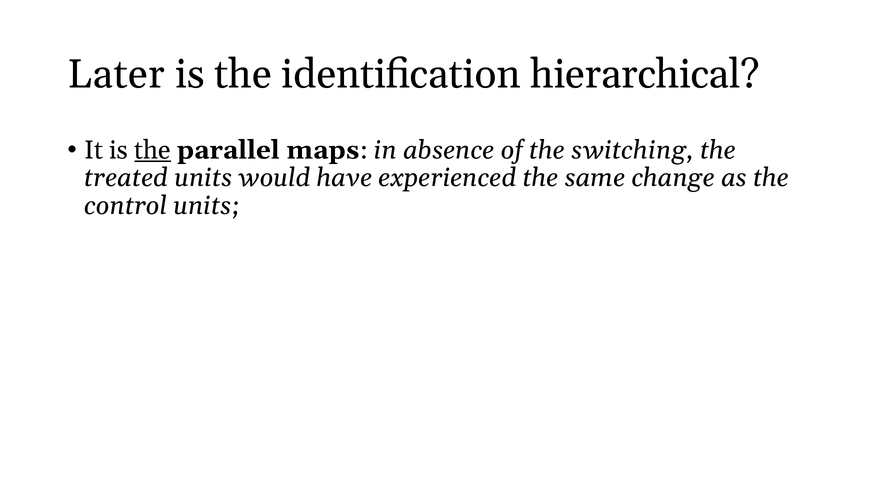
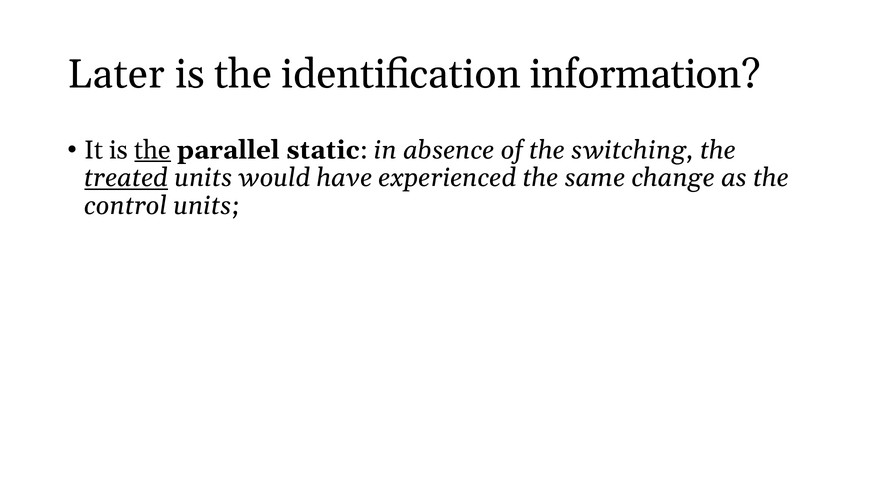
hierarchical: hierarchical -> information
maps: maps -> static
treated underline: none -> present
